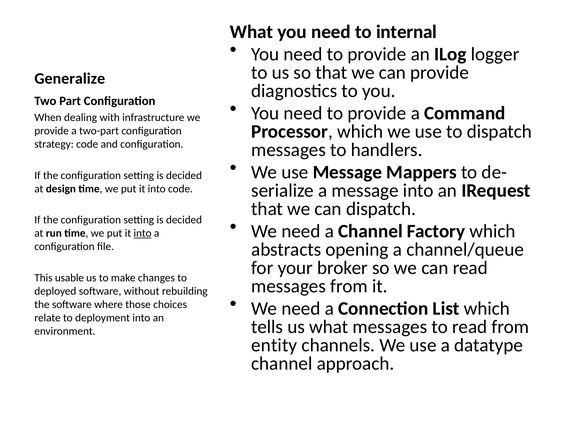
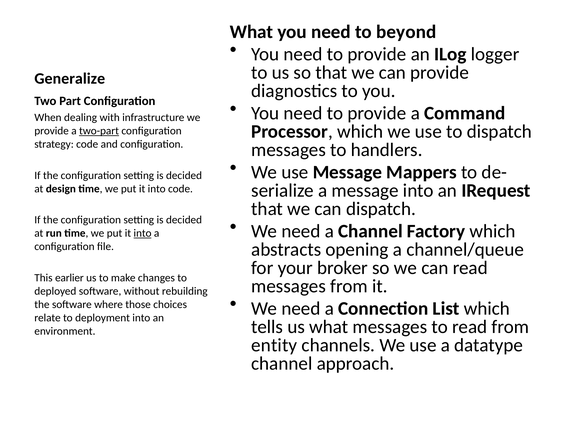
internal: internal -> beyond
two-part underline: none -> present
usable: usable -> earlier
